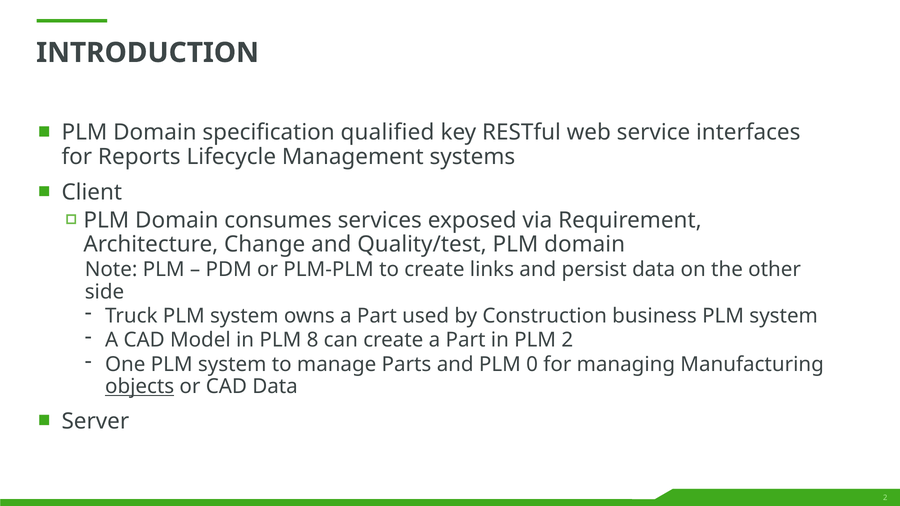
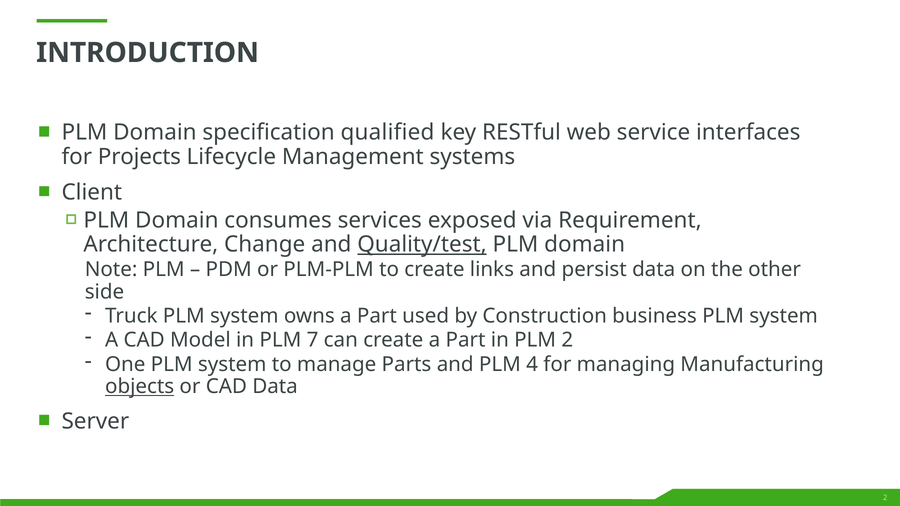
Reports: Reports -> Projects
Quality/test underline: none -> present
8: 8 -> 7
0: 0 -> 4
